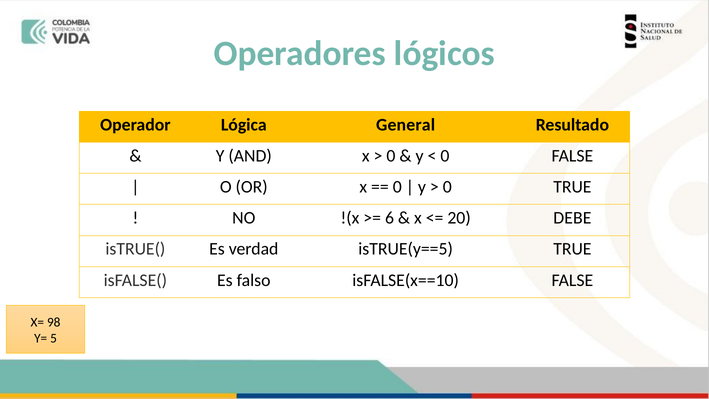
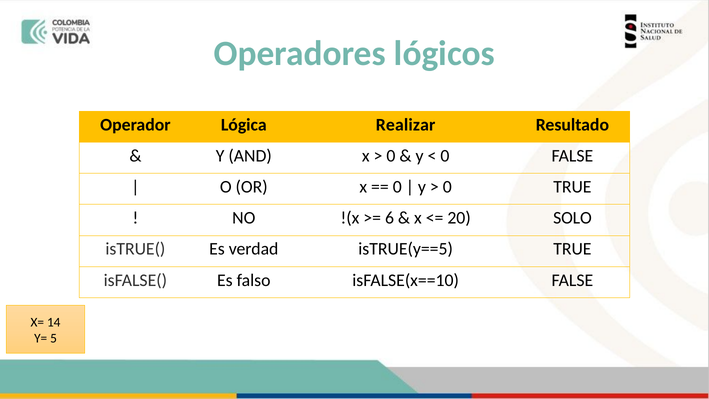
General: General -> Realizar
DEBE: DEBE -> SOLO
98: 98 -> 14
